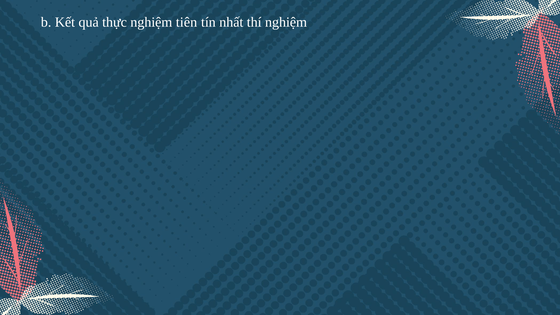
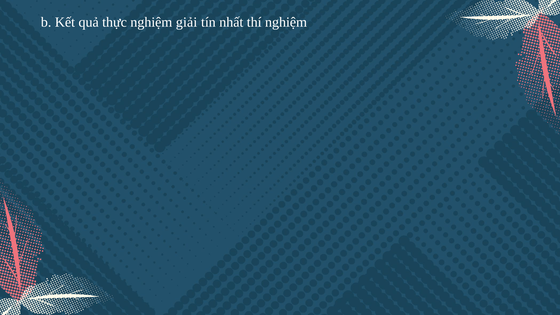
tiên: tiên -> giải
